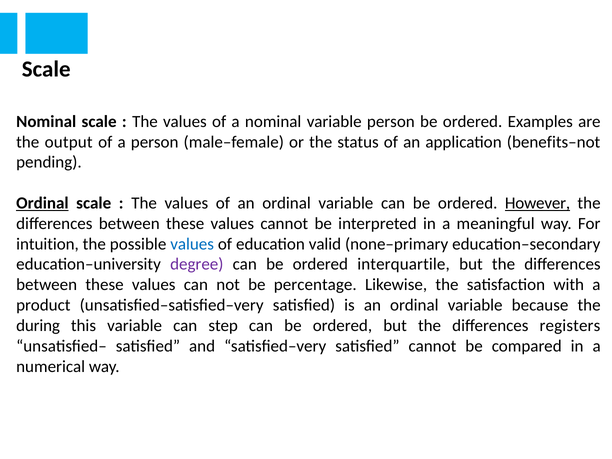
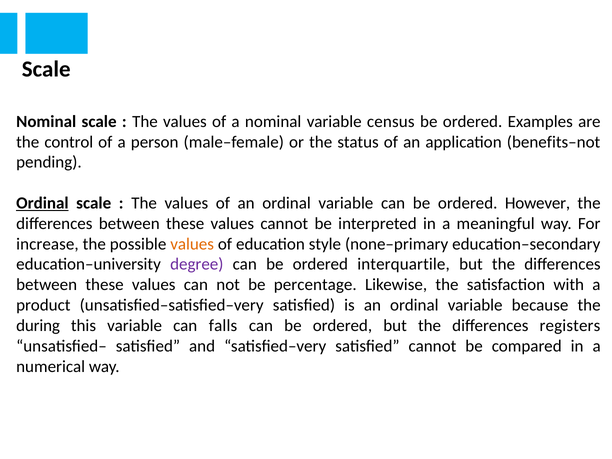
variable person: person -> census
output: output -> control
However underline: present -> none
intuition: intuition -> increase
values at (192, 244) colour: blue -> orange
valid: valid -> style
step: step -> falls
